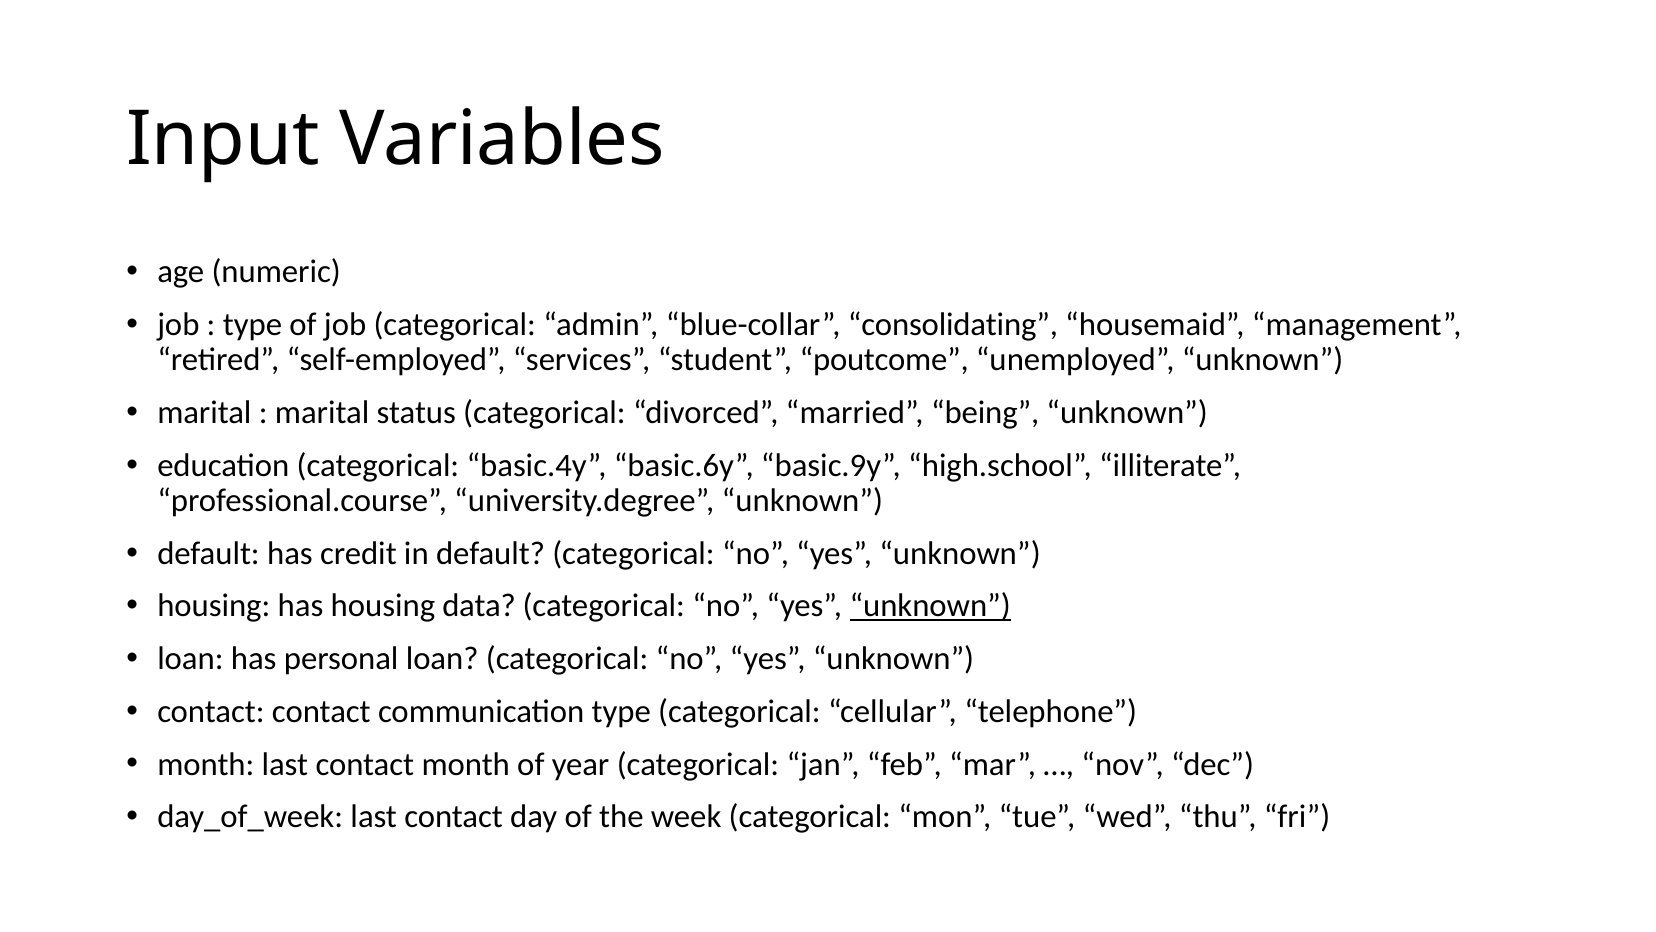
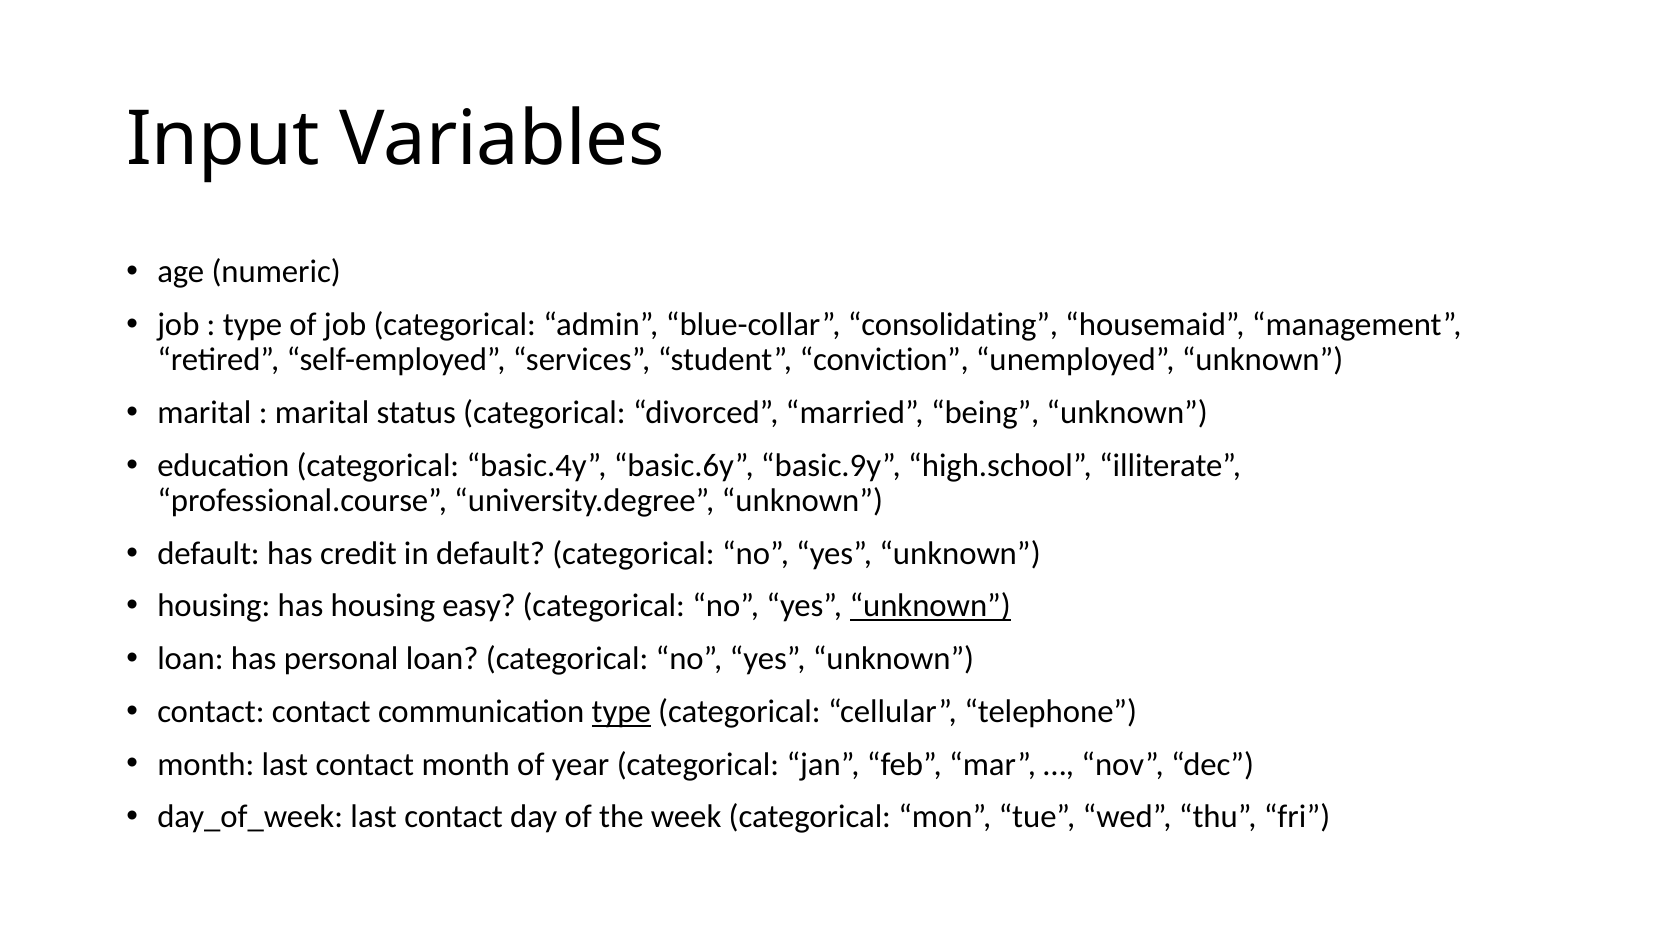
poutcome: poutcome -> conviction
data: data -> easy
type at (621, 711) underline: none -> present
